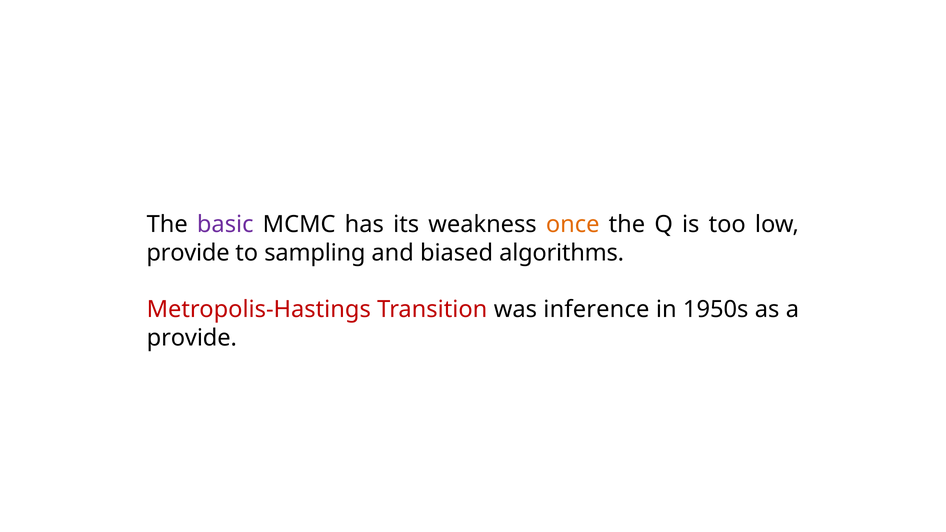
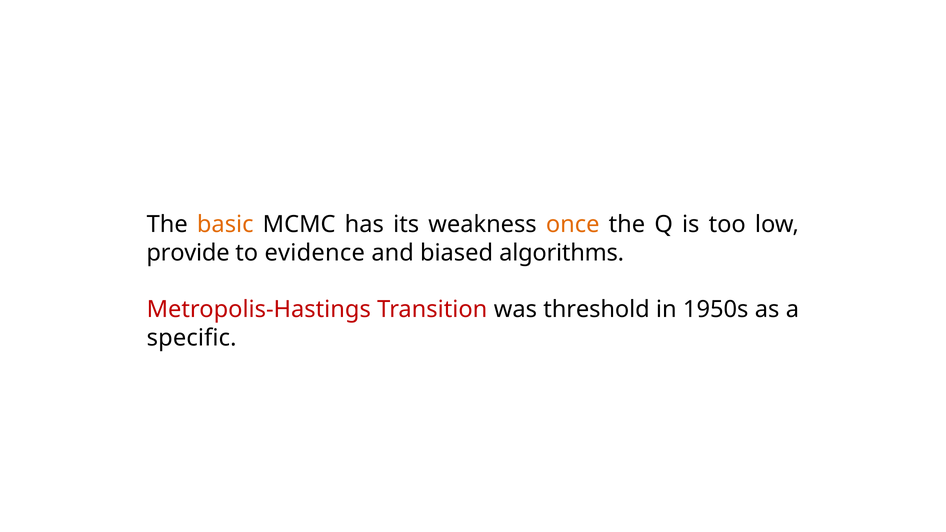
basic colour: purple -> orange
sampling: sampling -> evidence
inference: inference -> threshold
provide at (192, 338): provide -> specific
